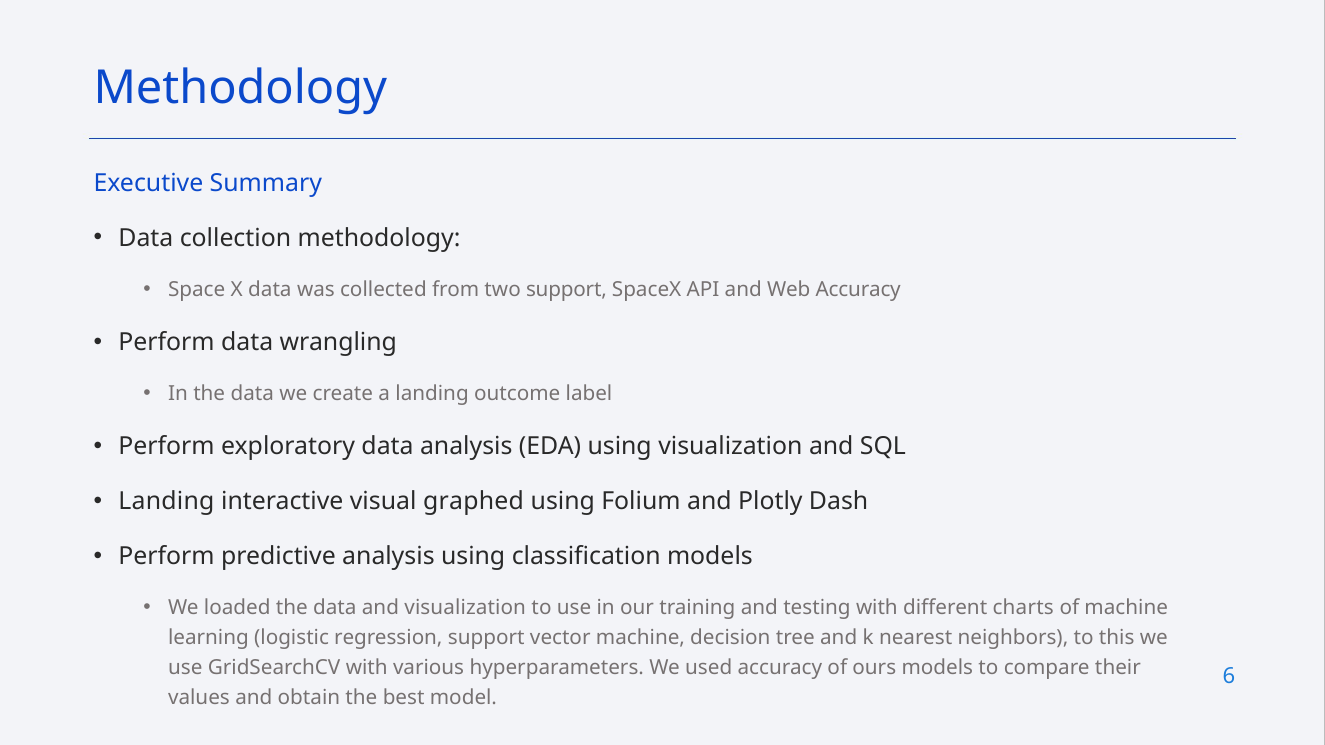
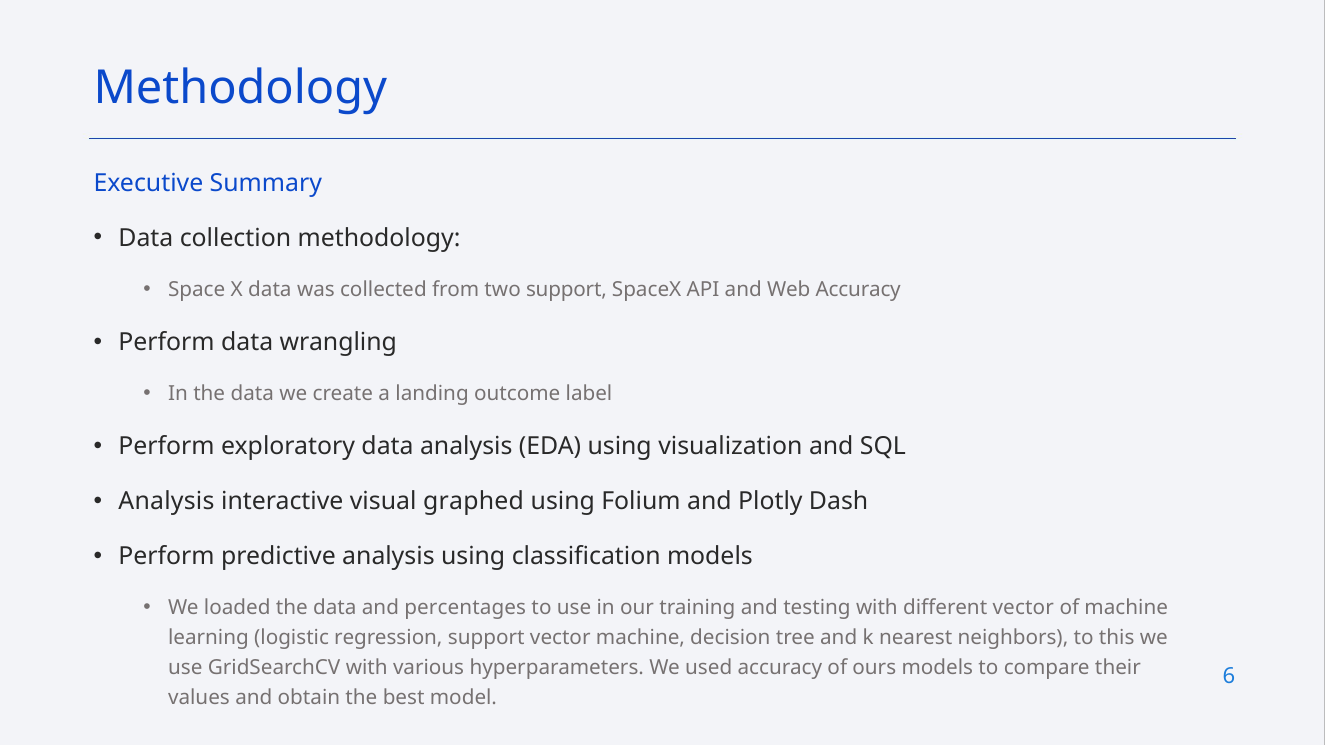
Landing at (166, 502): Landing -> Analysis
and visualization: visualization -> percentages
different charts: charts -> vector
